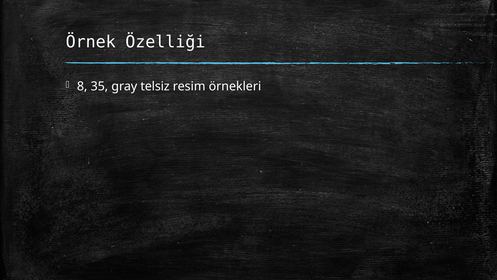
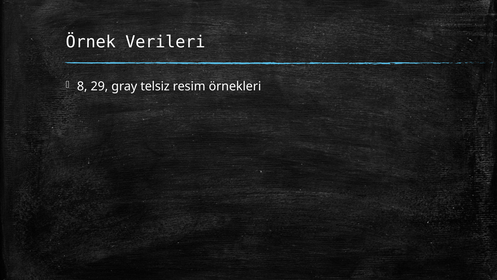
Özelliği: Özelliği -> Verileri
35: 35 -> 29
